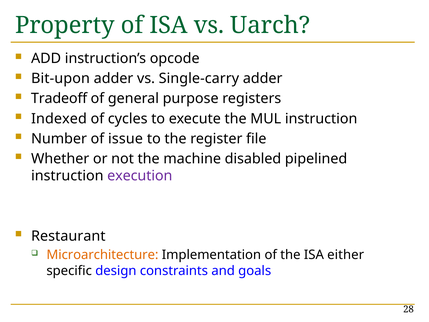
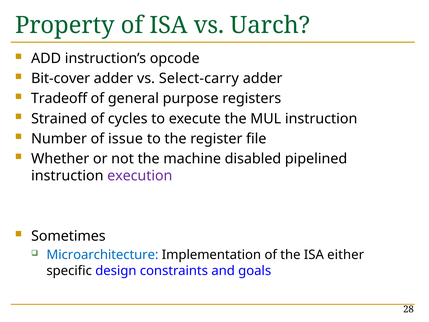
Bit-upon: Bit-upon -> Bit-cover
Single-carry: Single-carry -> Select-carry
Indexed: Indexed -> Strained
Restaurant: Restaurant -> Sometimes
Microarchitecture colour: orange -> blue
